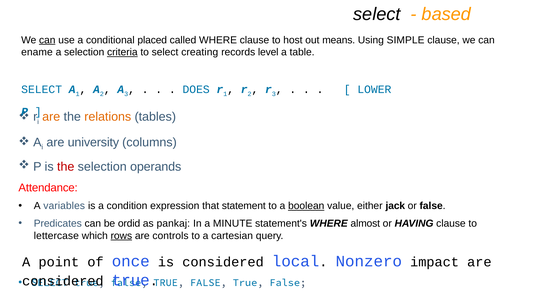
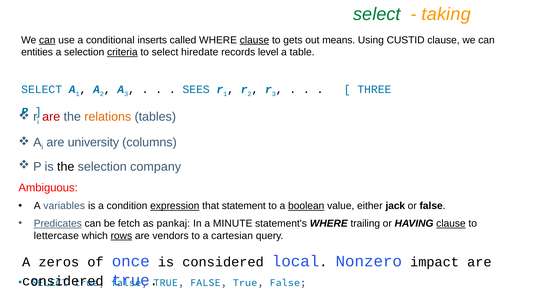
select at (377, 14) colour: black -> green
based: based -> taking
placed: placed -> inserts
clause at (254, 40) underline: none -> present
host: host -> gets
SIMPLE: SIMPLE -> CUSTID
ename: ename -> entities
creating: creating -> hiredate
DOES: DOES -> SEES
LOWER: LOWER -> THREE
are at (51, 117) colour: orange -> red
the at (66, 167) colour: red -> black
operands: operands -> company
Attendance: Attendance -> Ambiguous
expression underline: none -> present
Predicates underline: none -> present
ordid: ordid -> fetch
almost: almost -> trailing
clause at (451, 224) underline: none -> present
controls: controls -> vendors
point: point -> zeros
